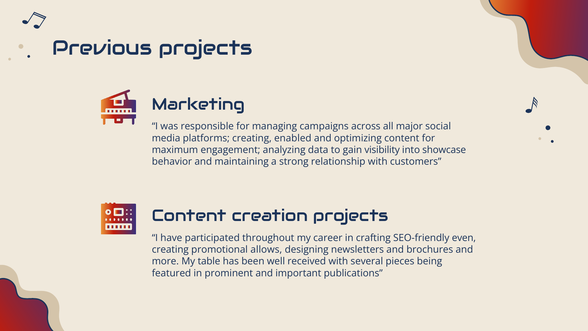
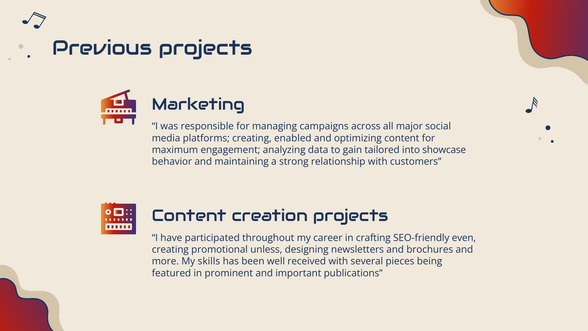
visibility: visibility -> tailored
allows: allows -> unless
table: table -> skills
